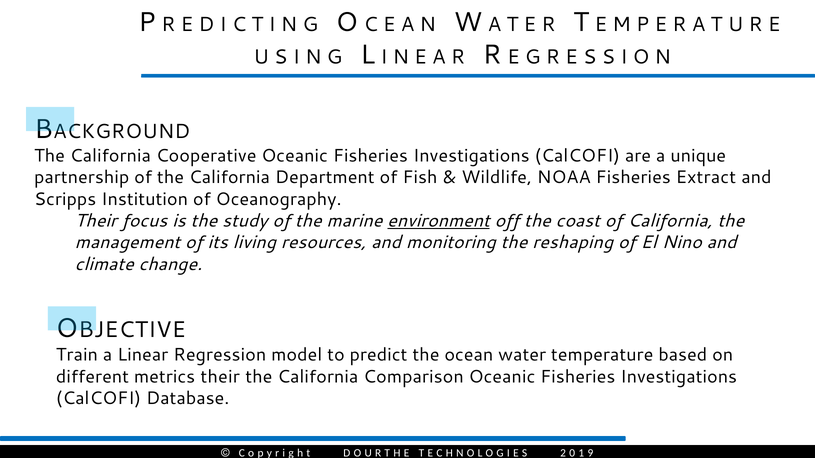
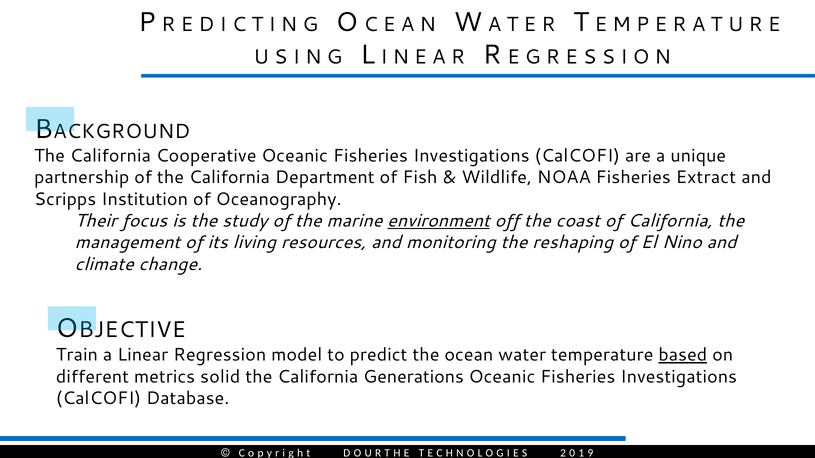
based underline: none -> present
metrics their: their -> solid
Comparison: Comparison -> Generations
